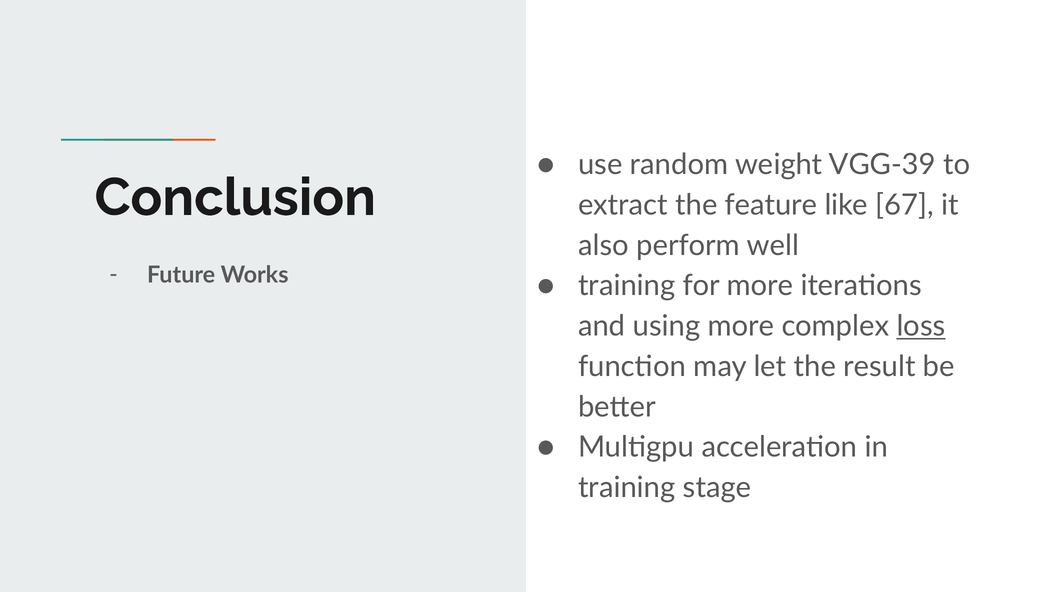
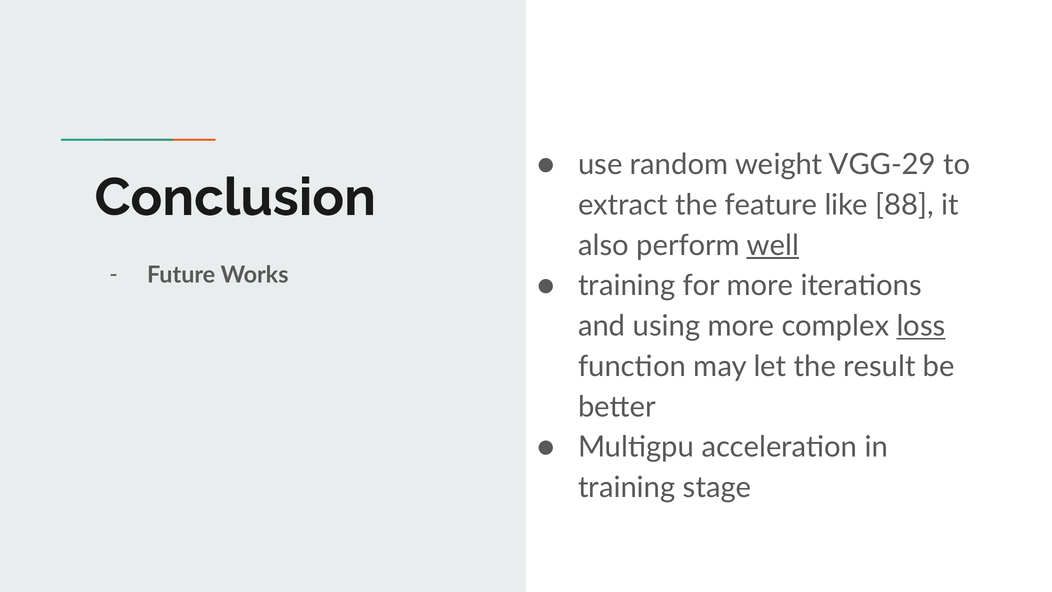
VGG-39: VGG-39 -> VGG-29
67: 67 -> 88
well underline: none -> present
